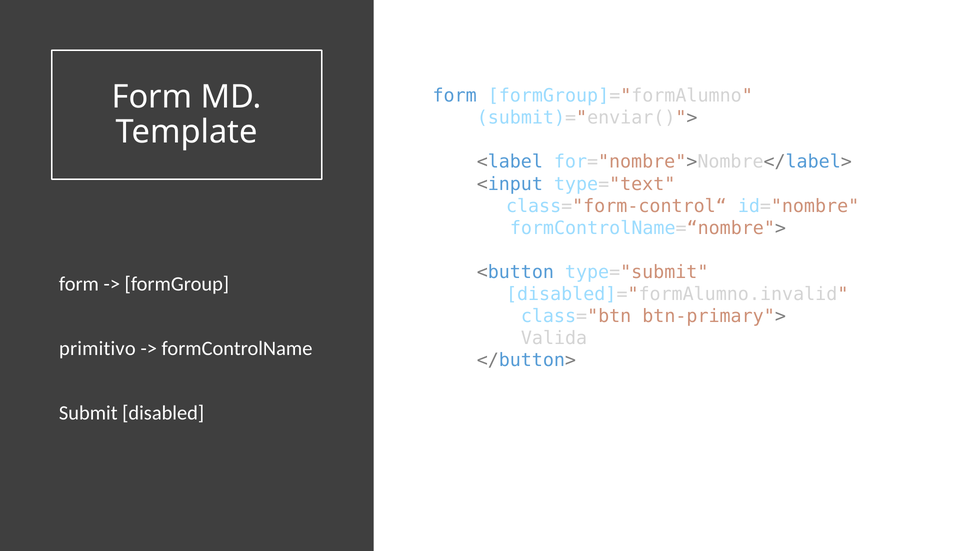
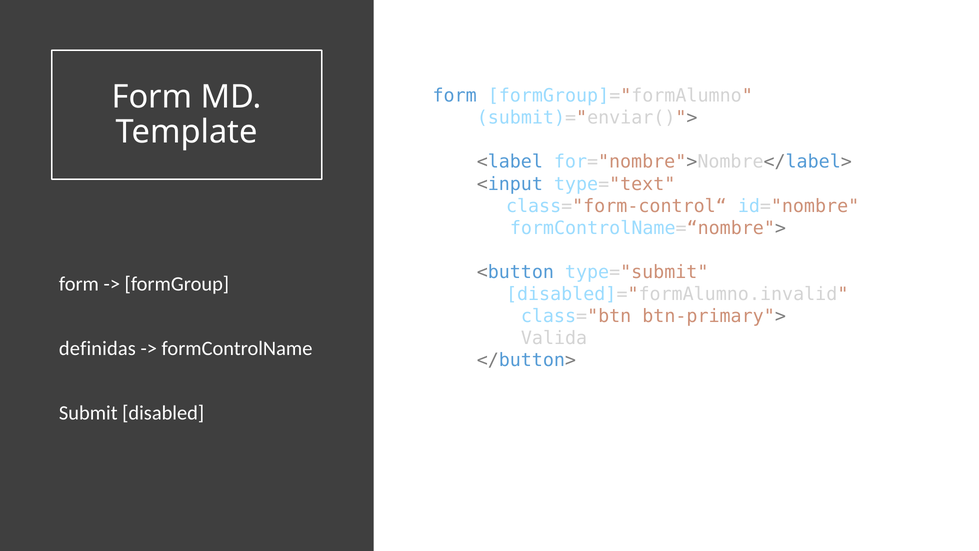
primitivo: primitivo -> definidas
